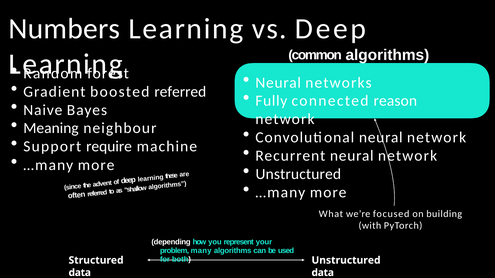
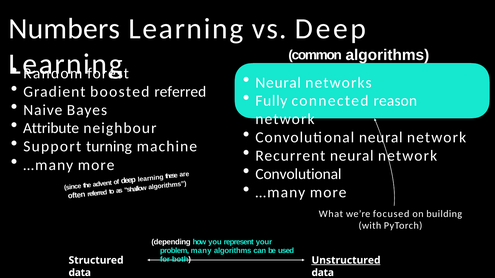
Meaning: Meaning -> Attribute
require: require -> turning
Unstructured at (298, 174): Unstructured -> Convolutional
Unstructured at (346, 261) underline: none -> present
